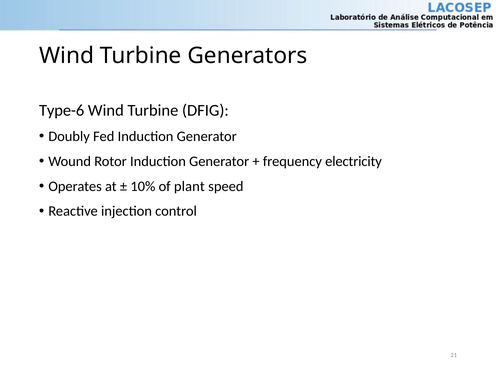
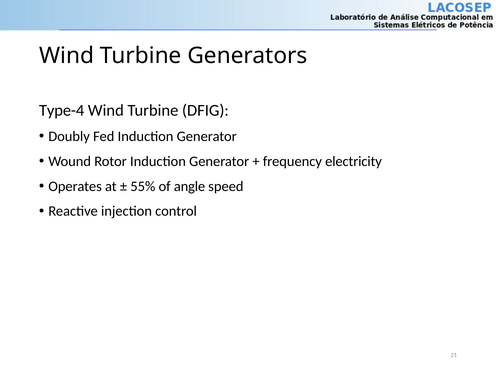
Type-6: Type-6 -> Type-4
10%: 10% -> 55%
plant: plant -> angle
